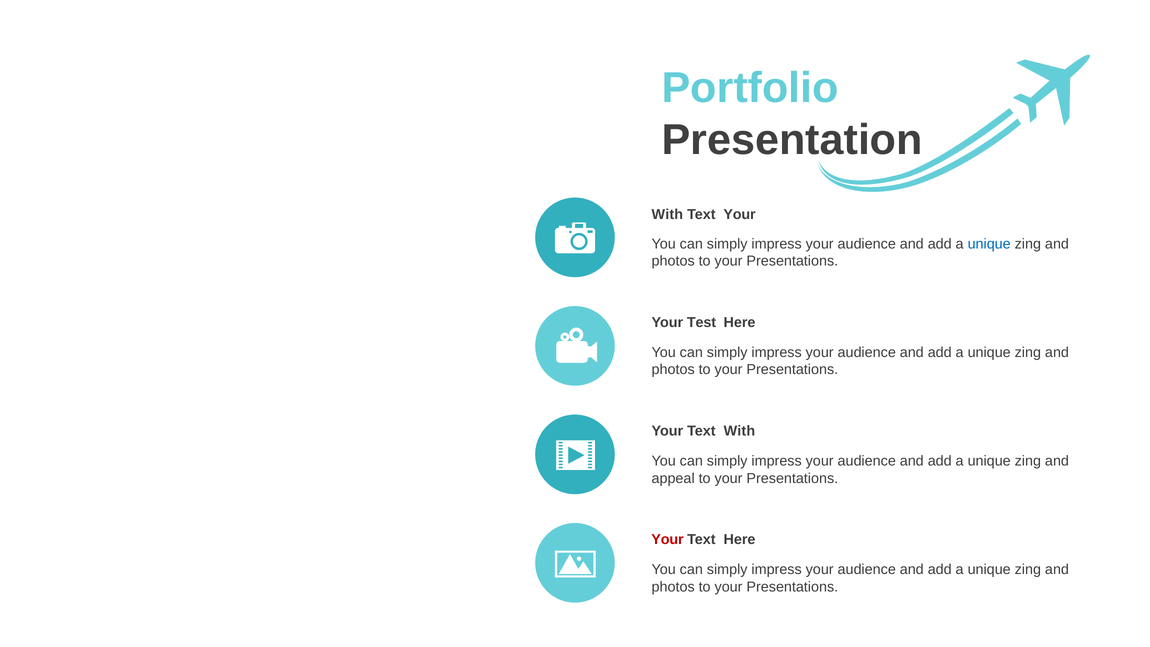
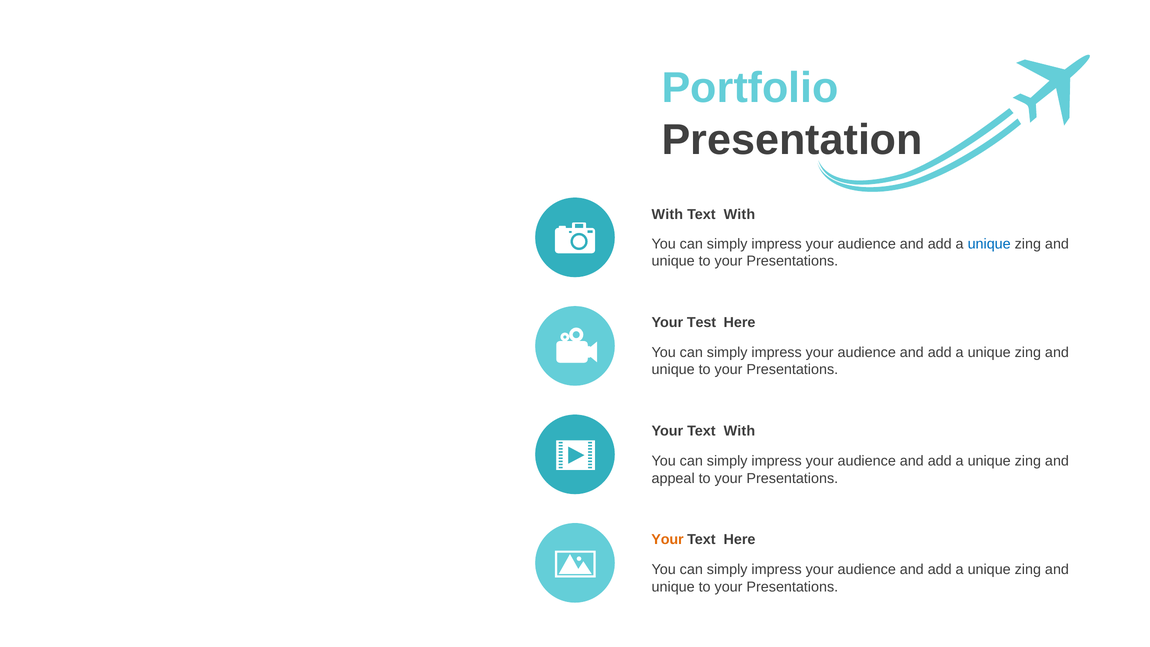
Your at (740, 215): Your -> With
photos at (673, 261): photos -> unique
photos at (673, 370): photos -> unique
Your at (667, 540) colour: red -> orange
photos at (673, 587): photos -> unique
